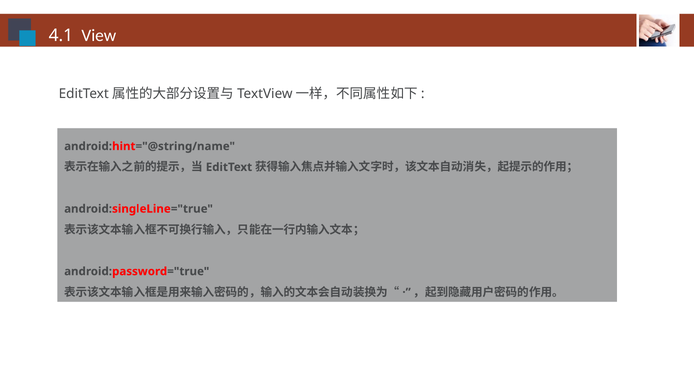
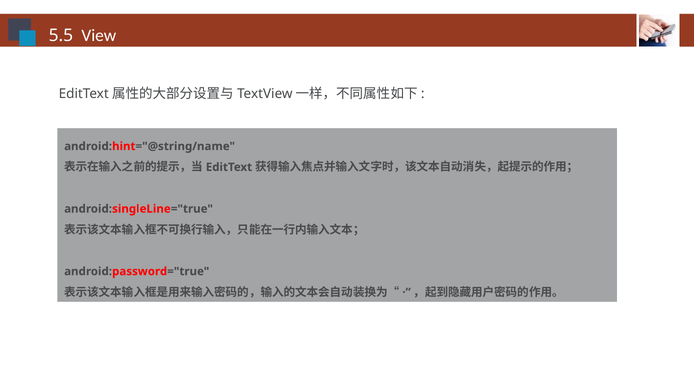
4.1: 4.1 -> 5.5
